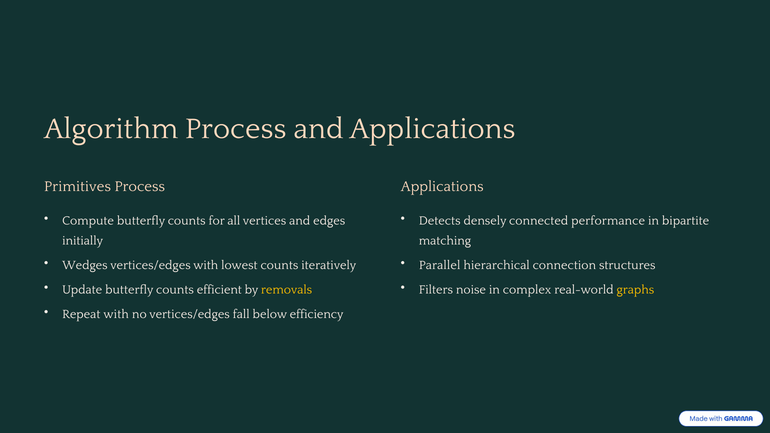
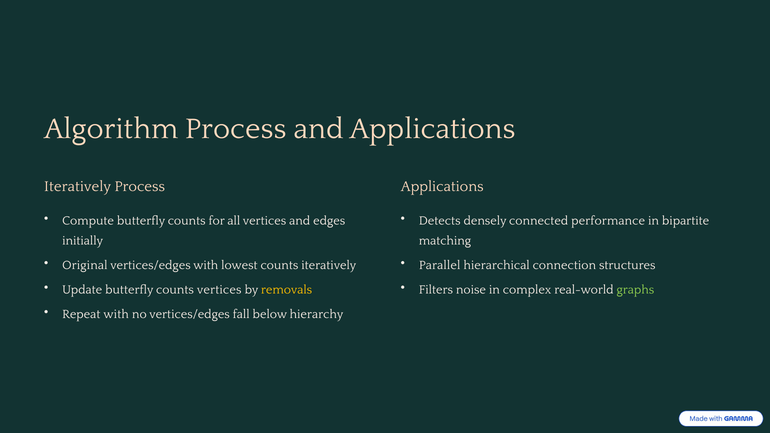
Primitives at (78, 187): Primitives -> Iteratively
Wedges: Wedges -> Original
counts efficient: efficient -> vertices
graphs colour: yellow -> light green
efficiency: efficiency -> hierarchy
